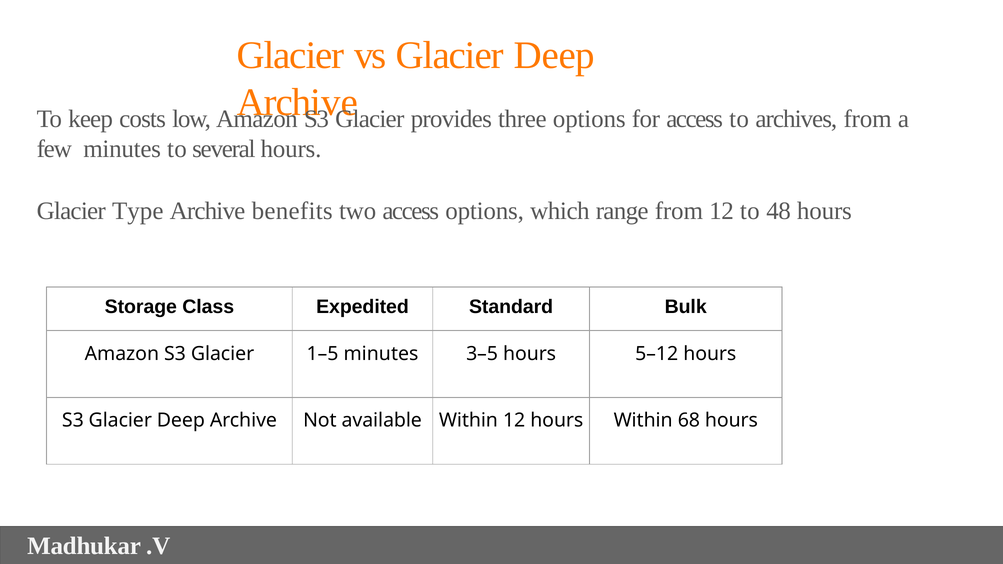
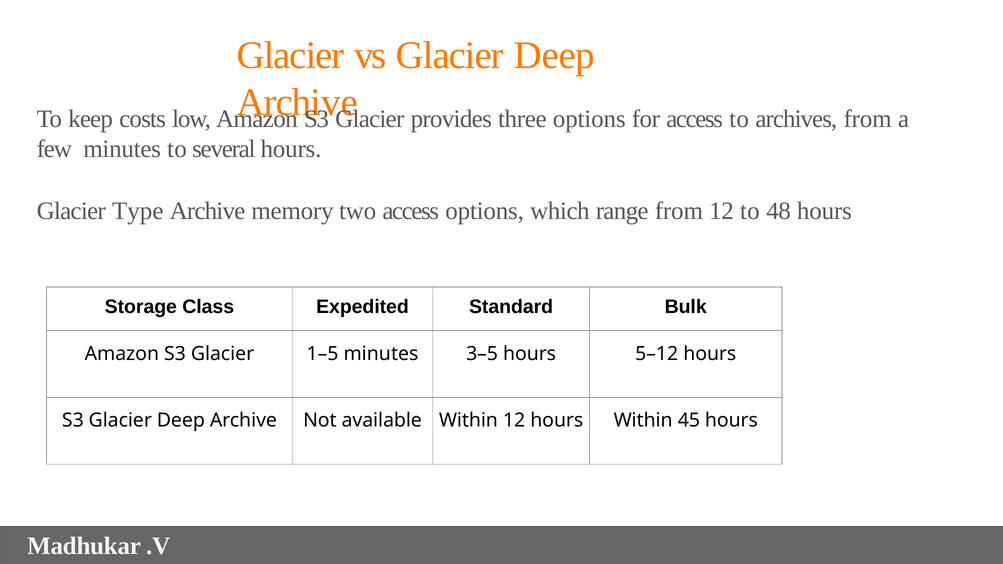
benefits: benefits -> memory
68: 68 -> 45
